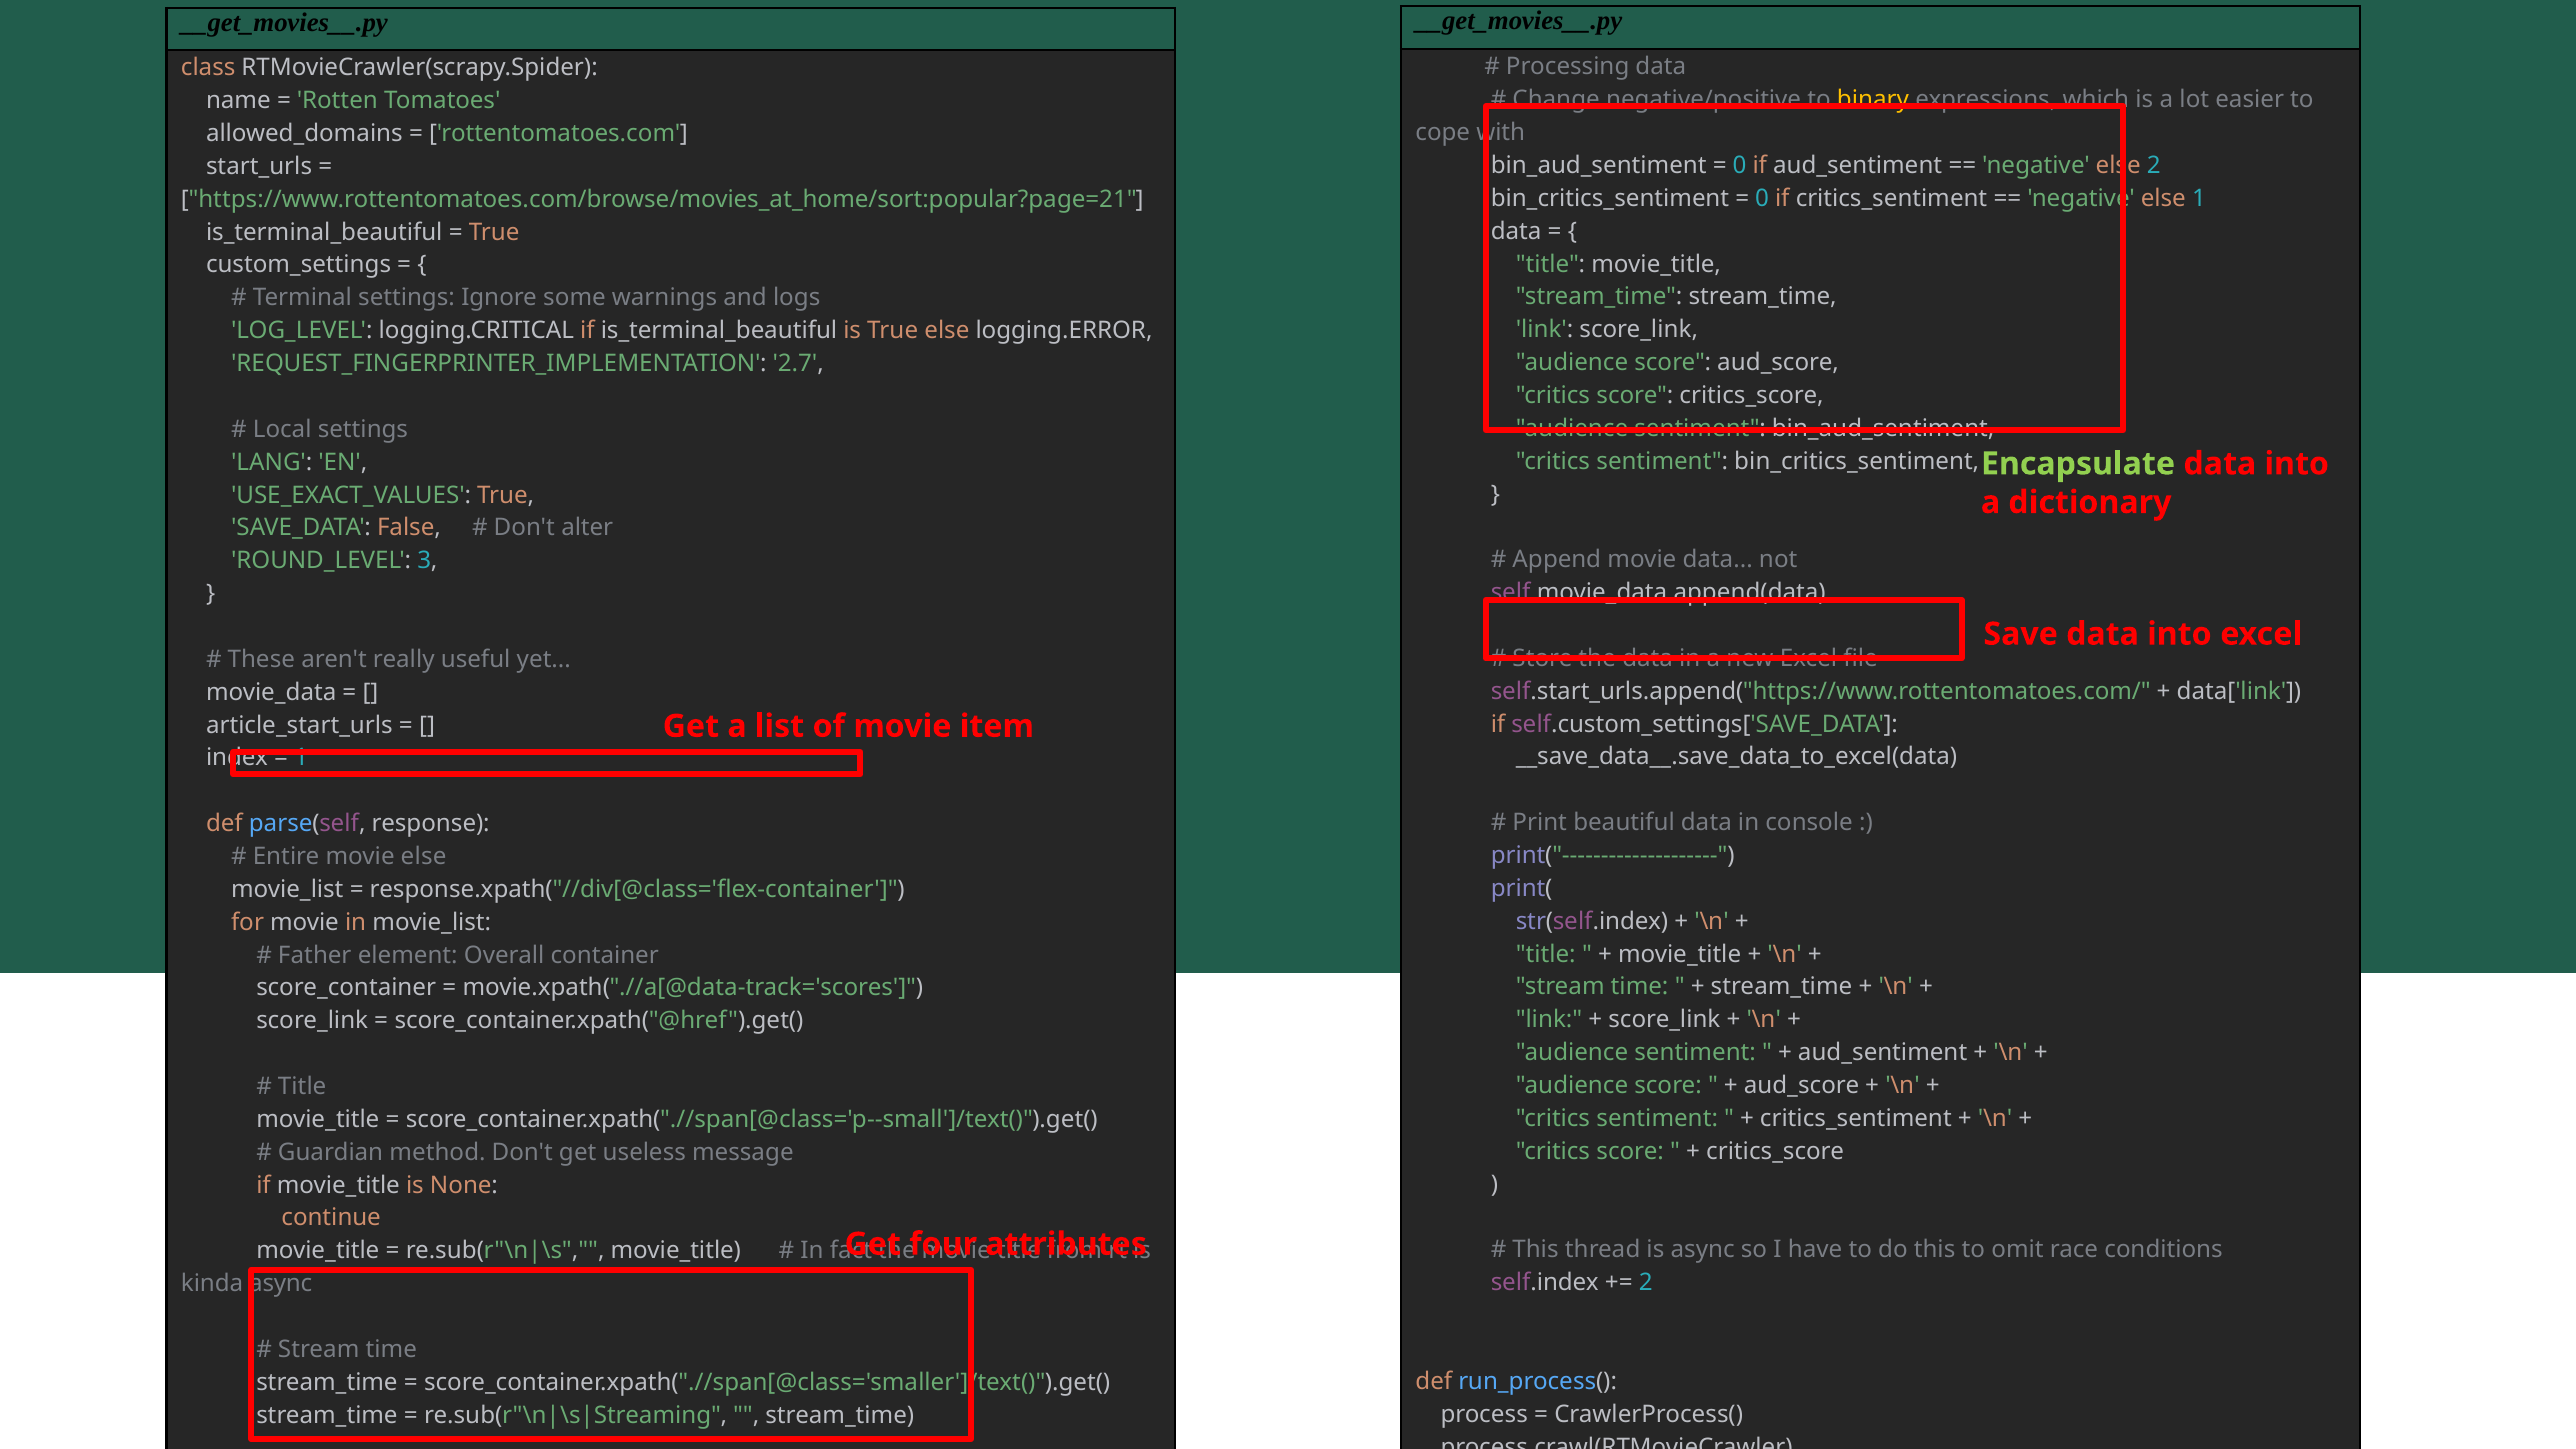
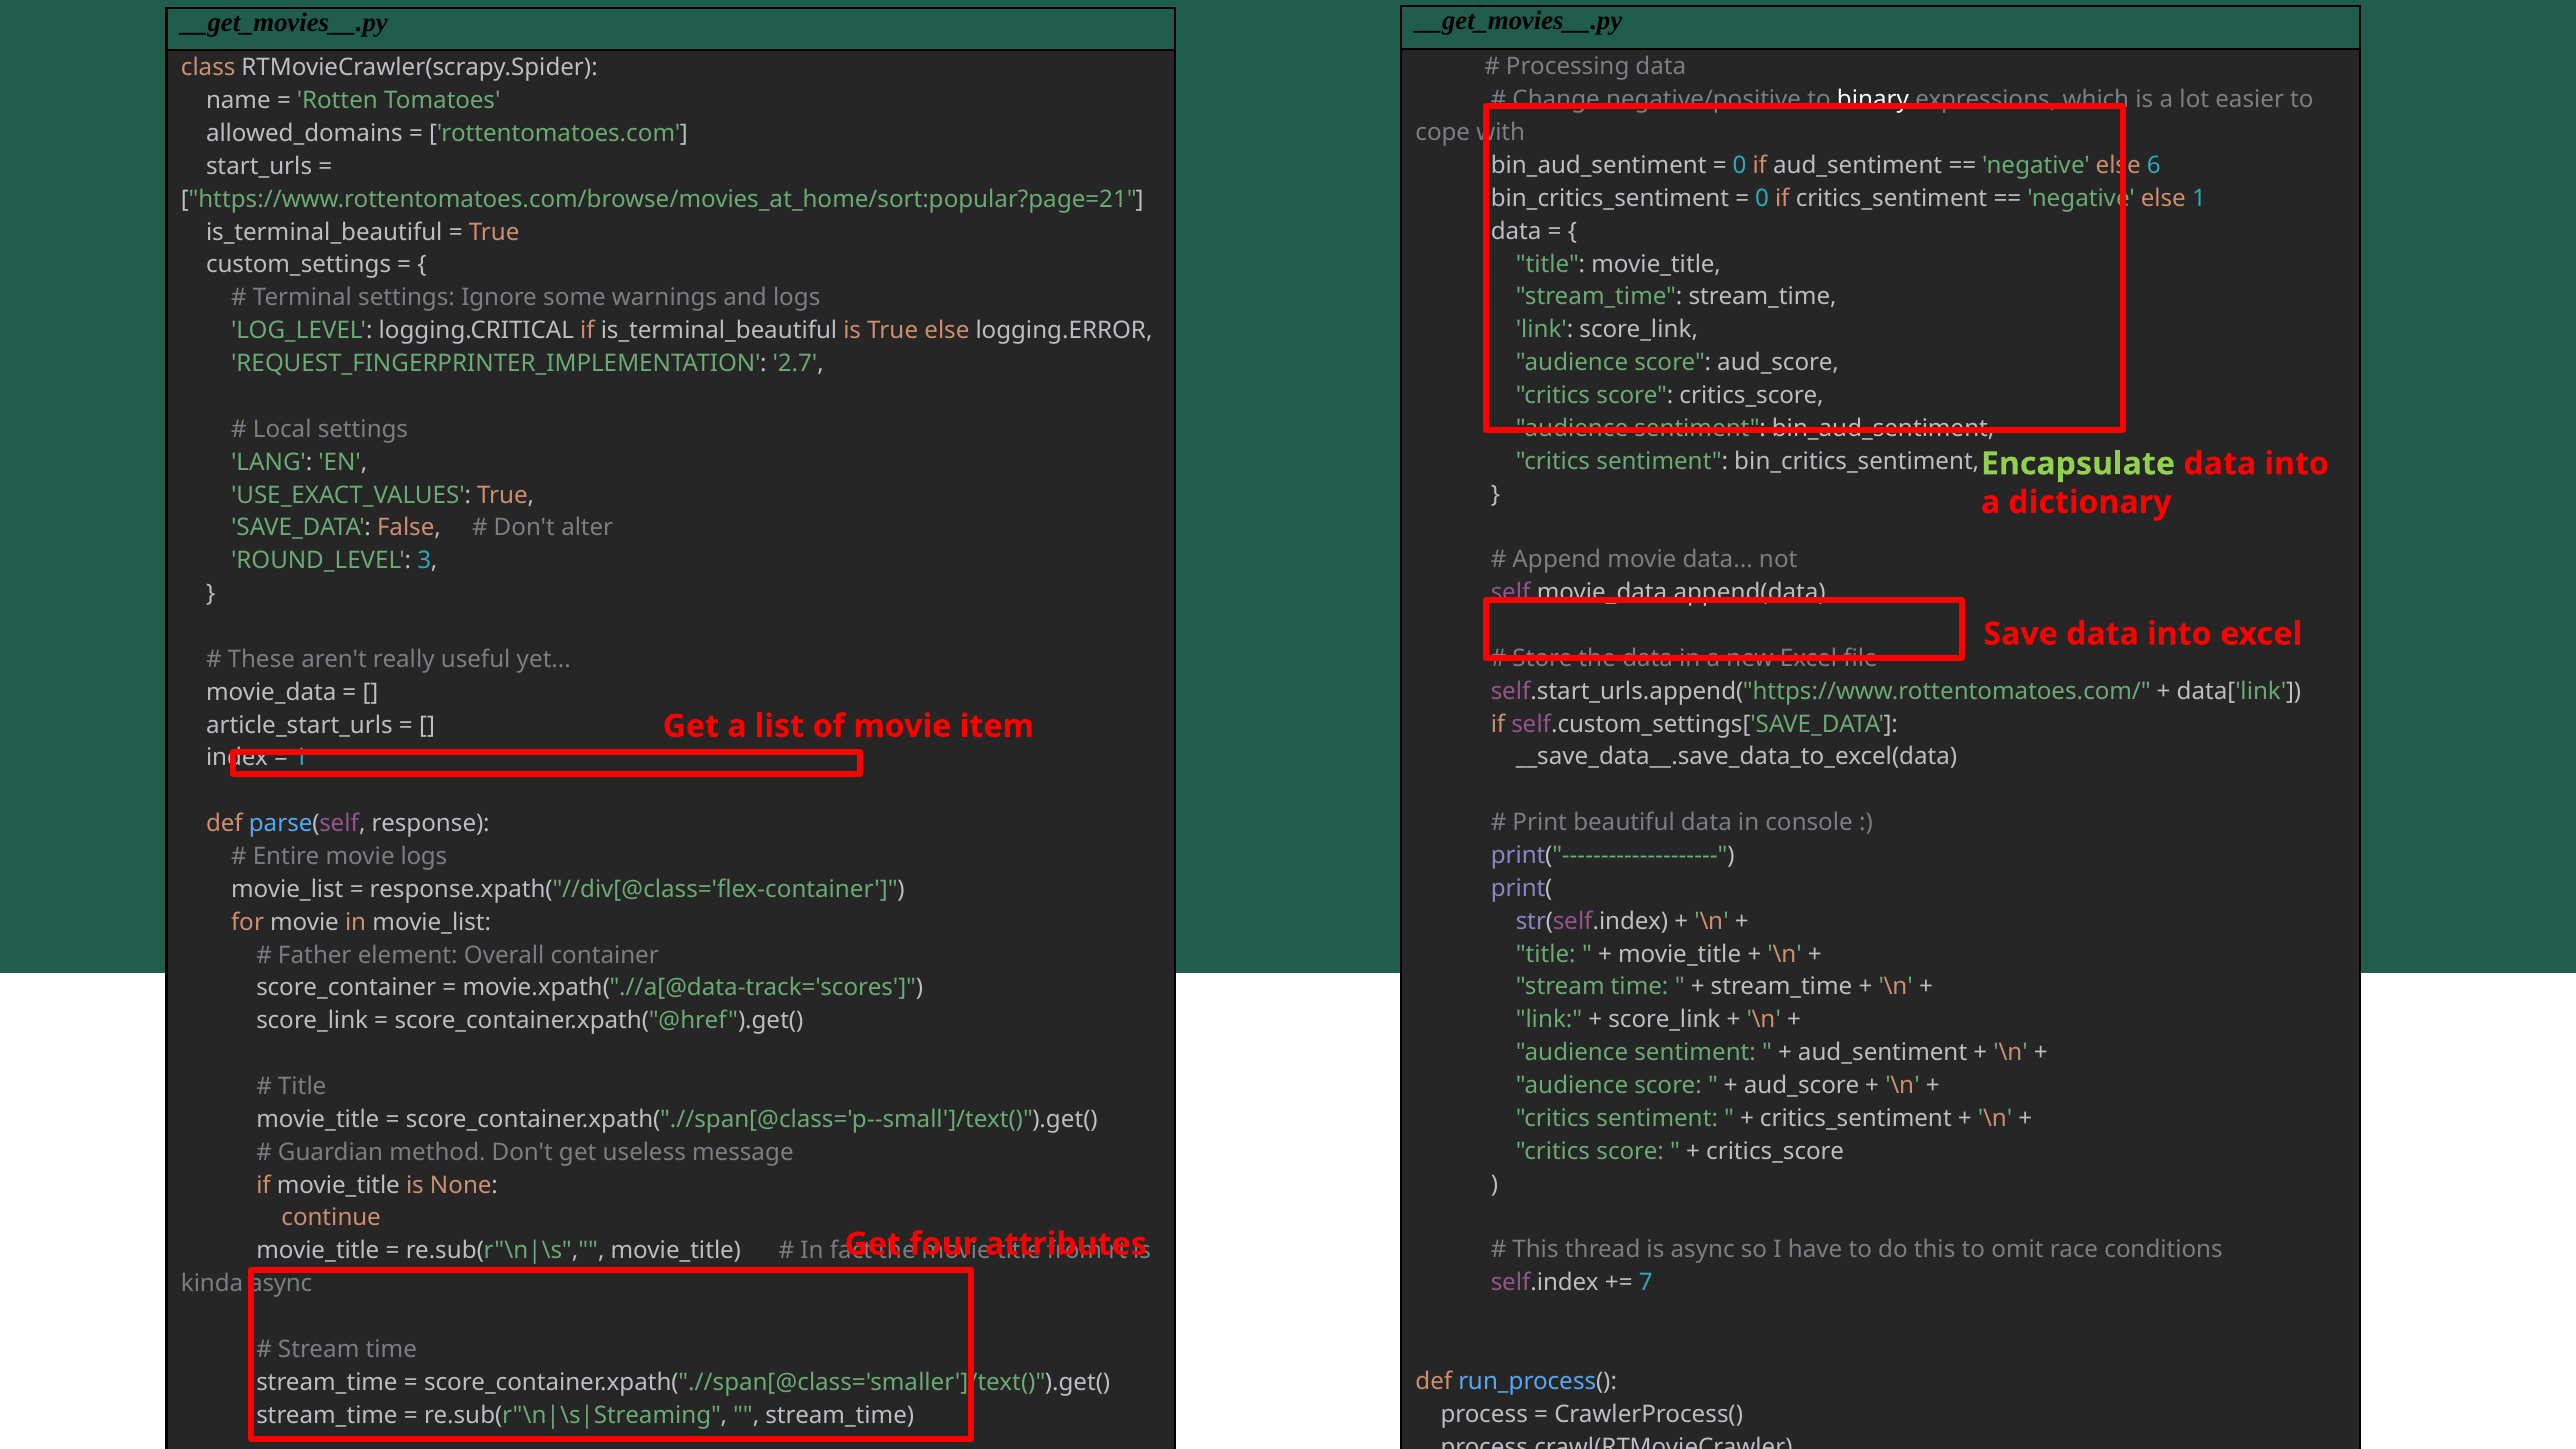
binary colour: yellow -> white
else 2: 2 -> 6
movie else: else -> logs
2 at (1646, 1283): 2 -> 7
